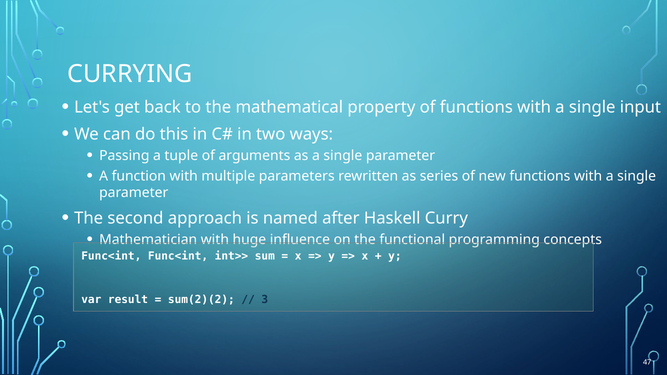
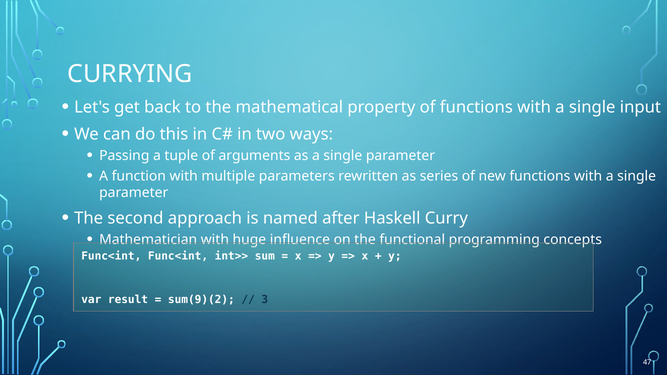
sum(2)(2: sum(2)(2 -> sum(9)(2
